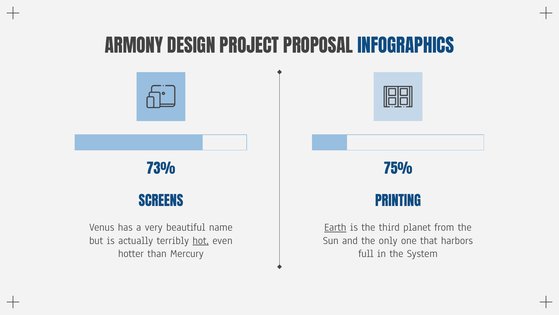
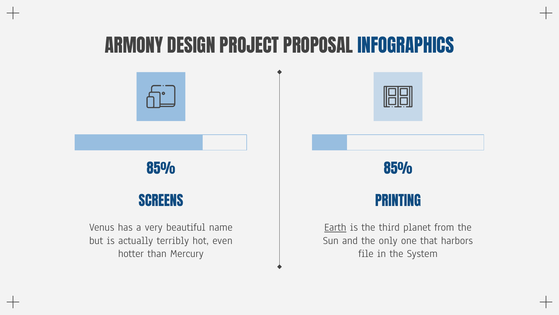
73% at (161, 169): 73% -> 85%
75% at (398, 169): 75% -> 85%
hot underline: present -> none
full: full -> file
